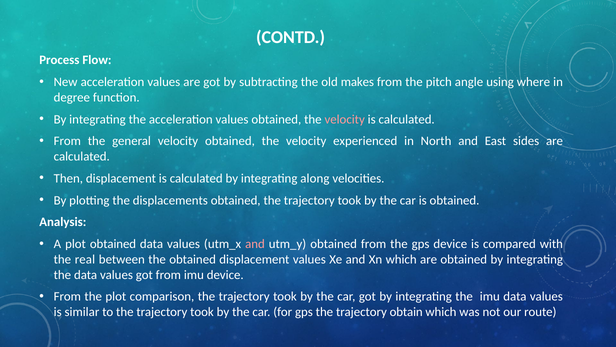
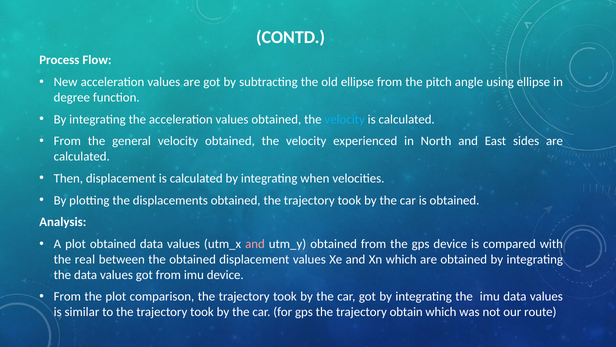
old makes: makes -> ellipse
using where: where -> ellipse
velocity at (345, 119) colour: pink -> light blue
along: along -> when
